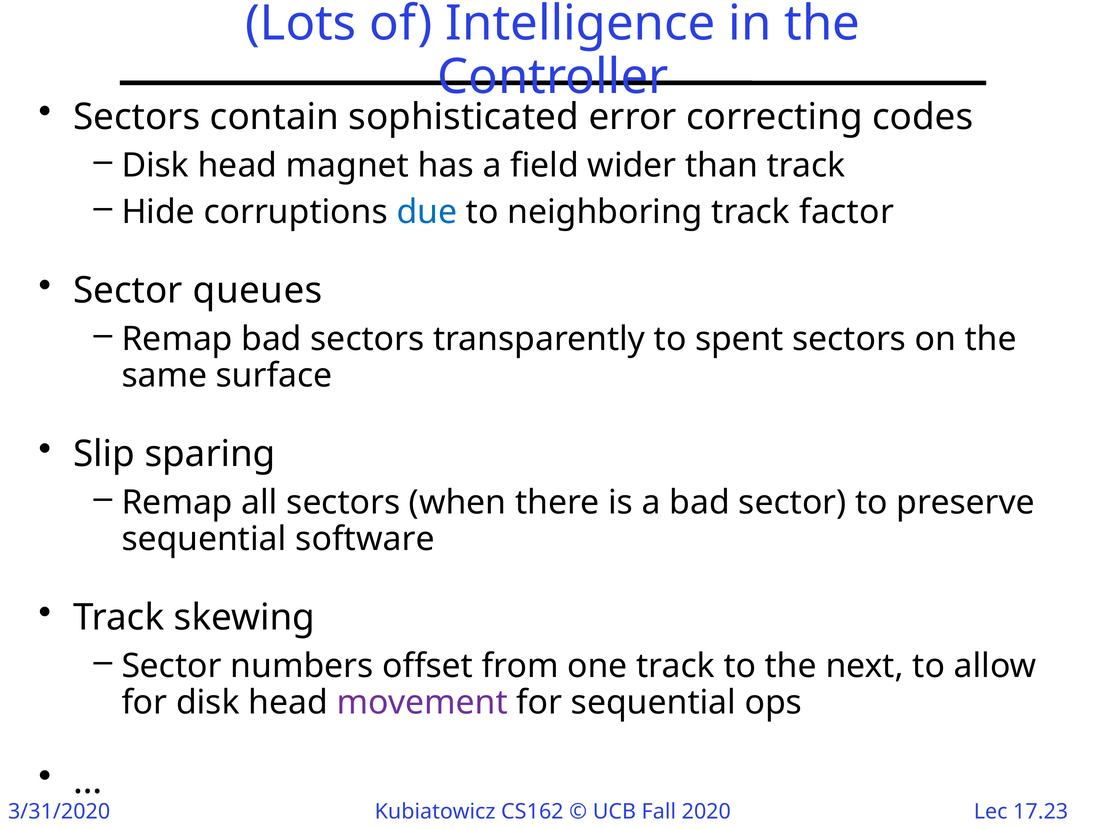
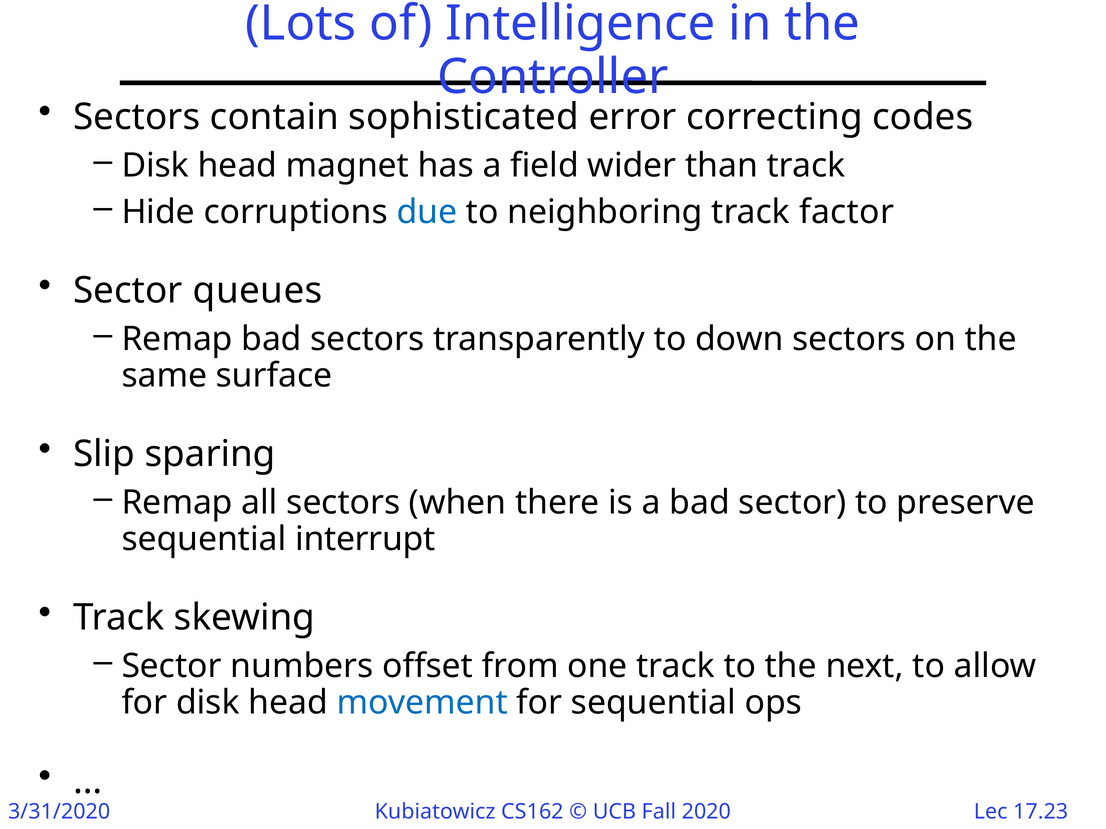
spent: spent -> down
software: software -> interrupt
movement colour: purple -> blue
